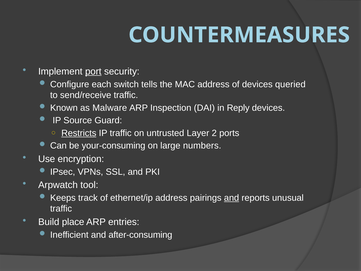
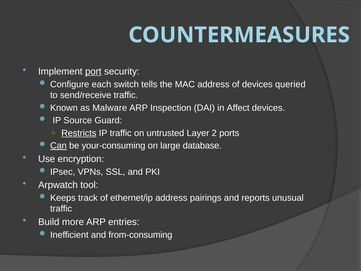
Reply: Reply -> Affect
Can underline: none -> present
numbers: numbers -> database
and at (232, 198) underline: present -> none
place: place -> more
after-consuming: after-consuming -> from-consuming
